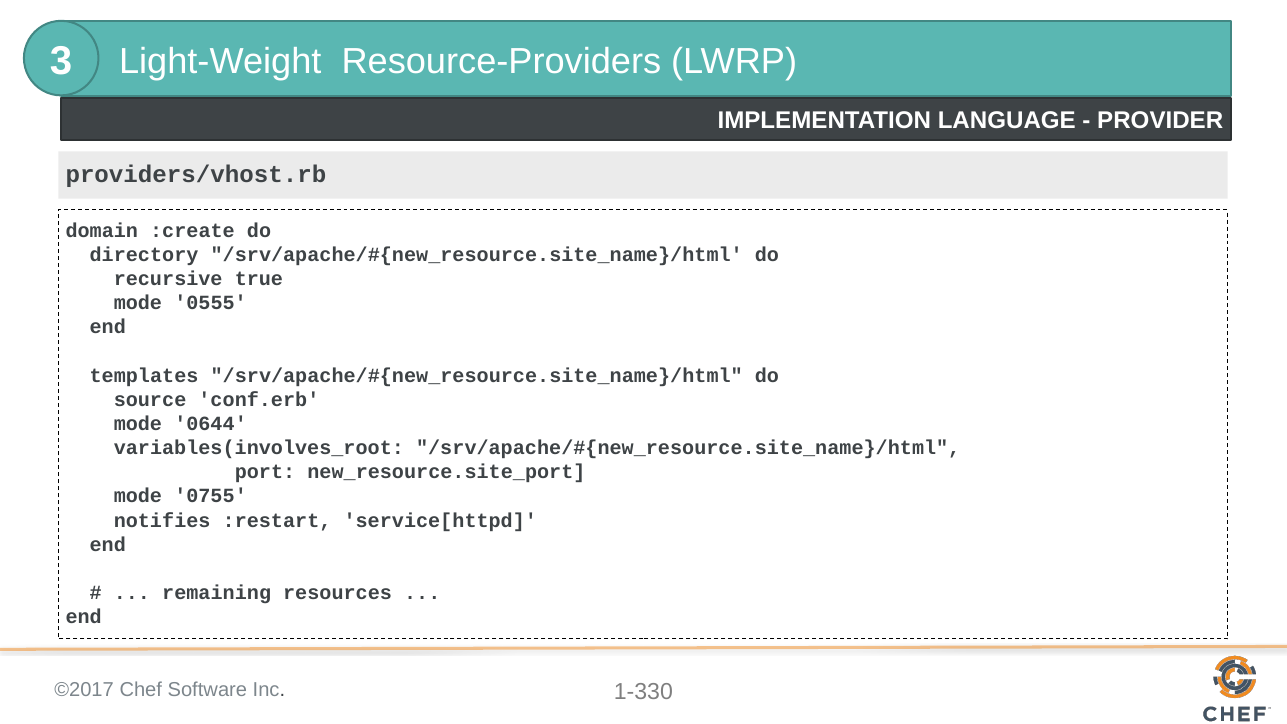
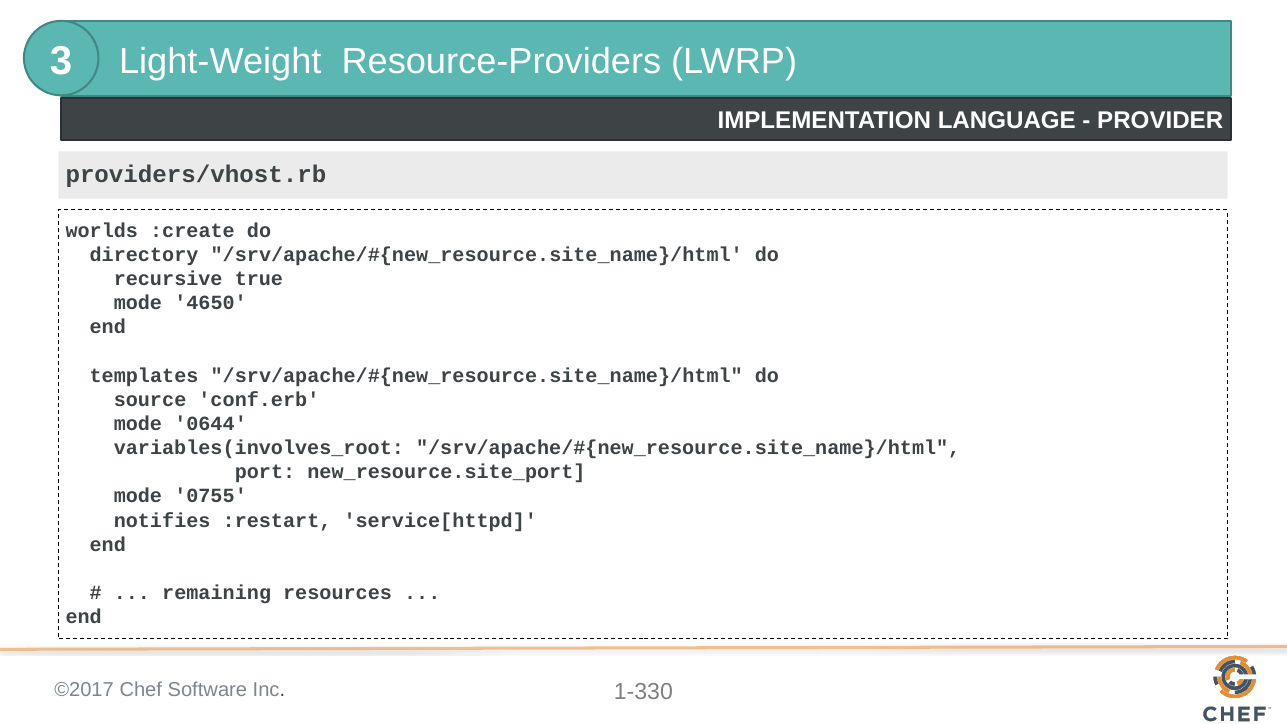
domain: domain -> worlds
0555: 0555 -> 4650
